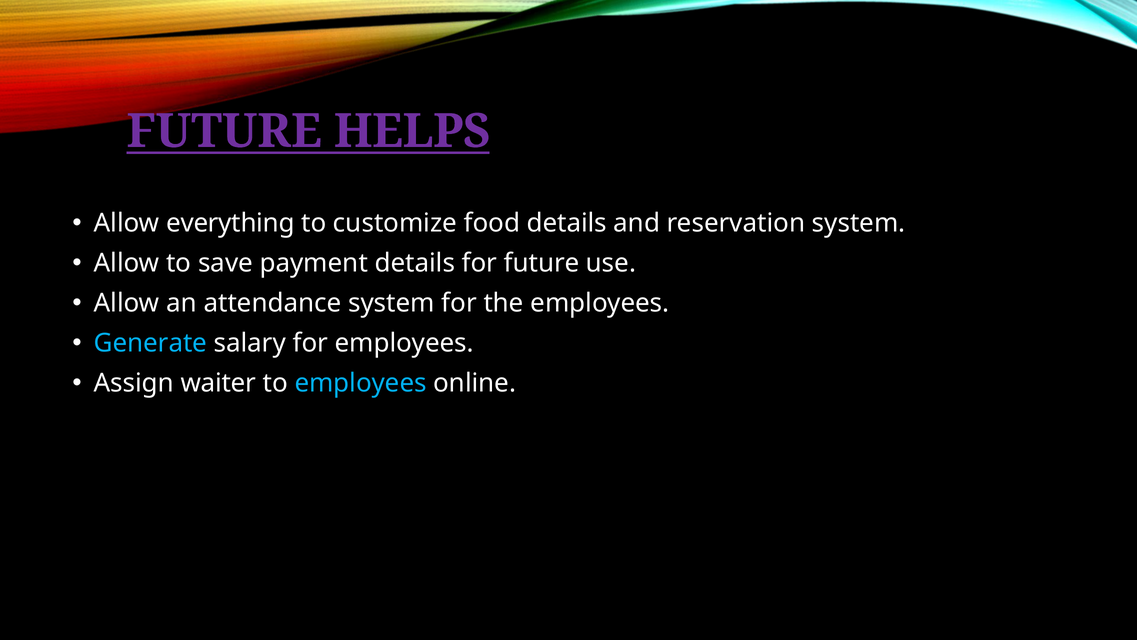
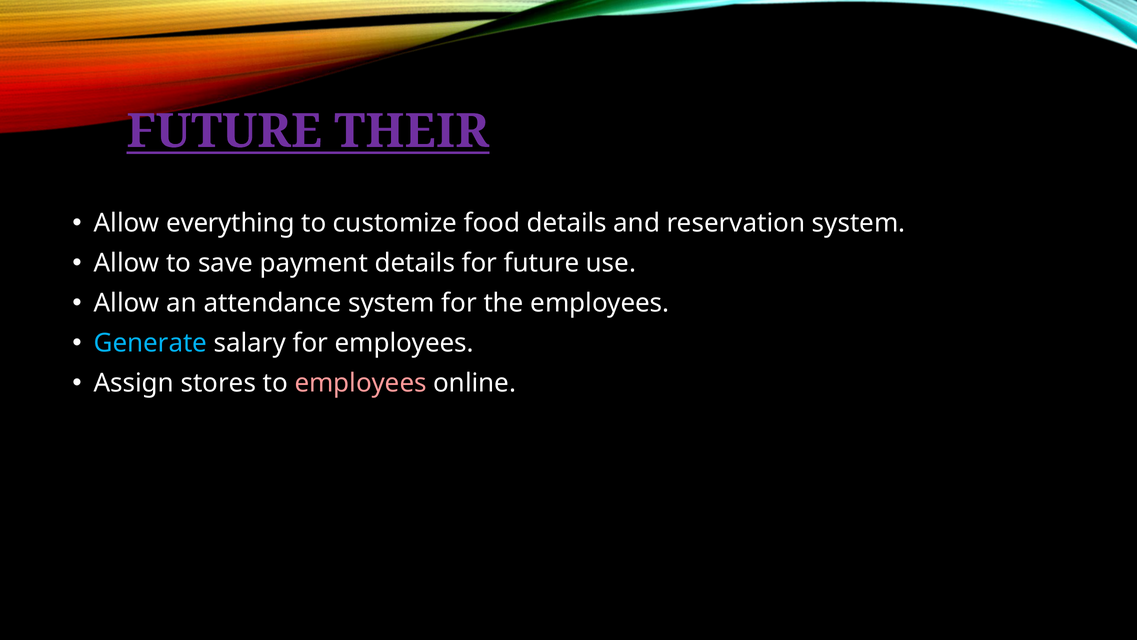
HELPS: HELPS -> THEIR
waiter: waiter -> stores
employees at (361, 383) colour: light blue -> pink
